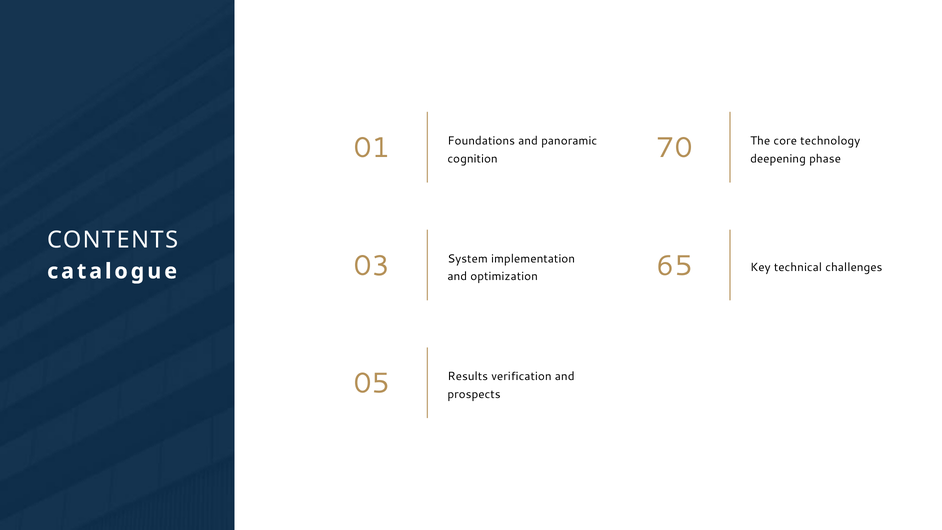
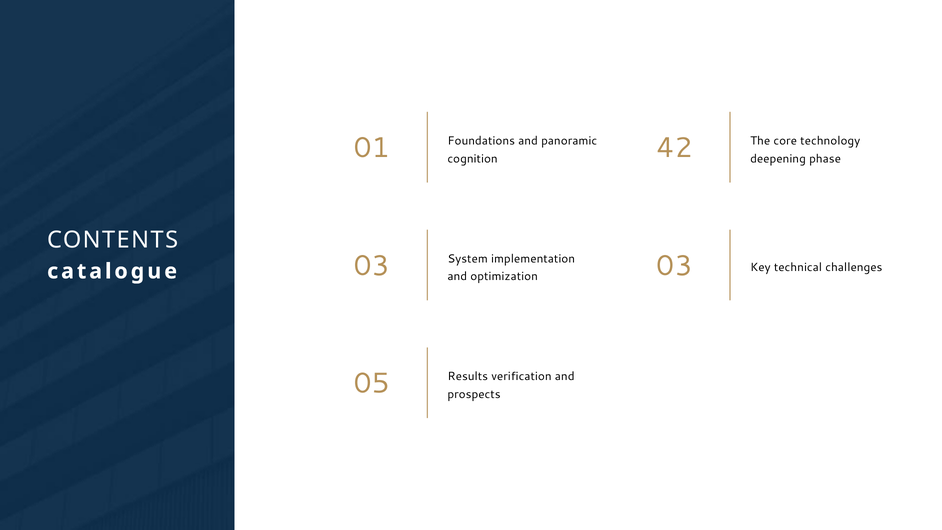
70: 70 -> 42
optimization 65: 65 -> 03
